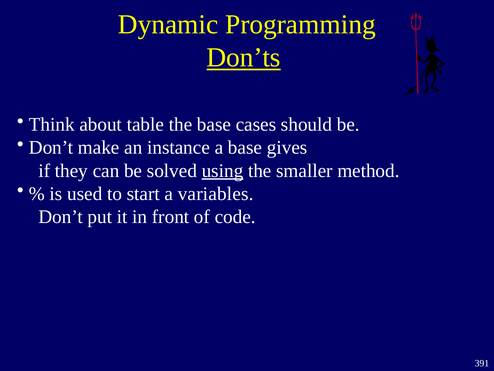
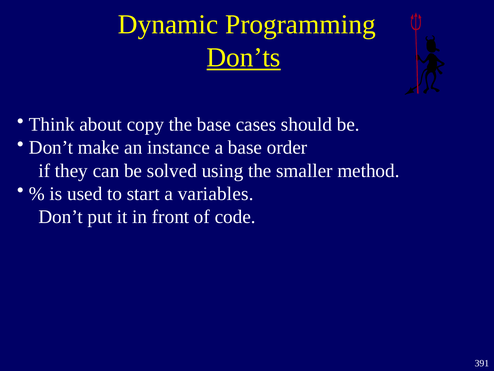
table: table -> copy
gives: gives -> order
using underline: present -> none
